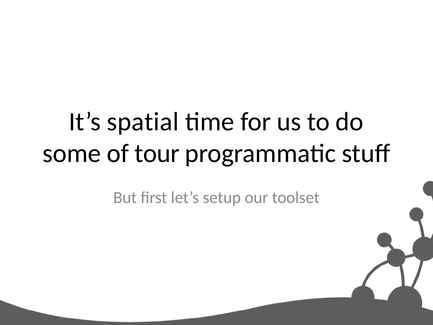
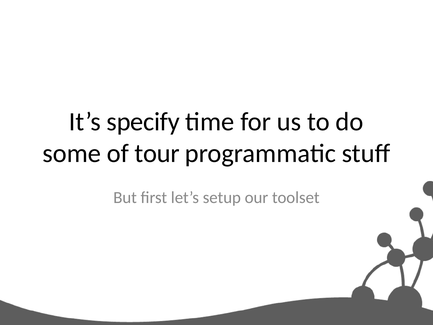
spatial: spatial -> specify
